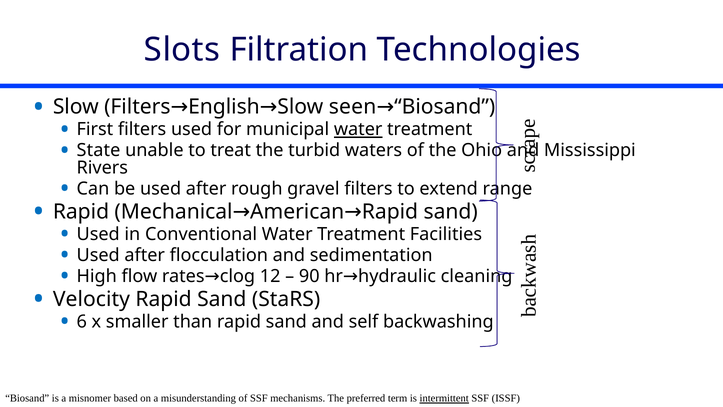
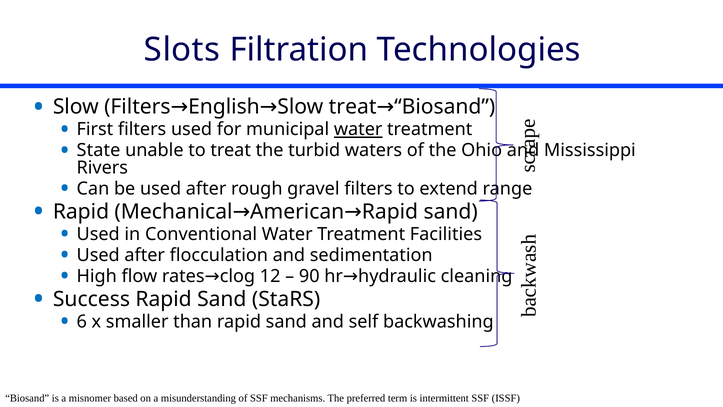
Slow seen: seen -> treat
Velocity: Velocity -> Success
intermittent underline: present -> none
